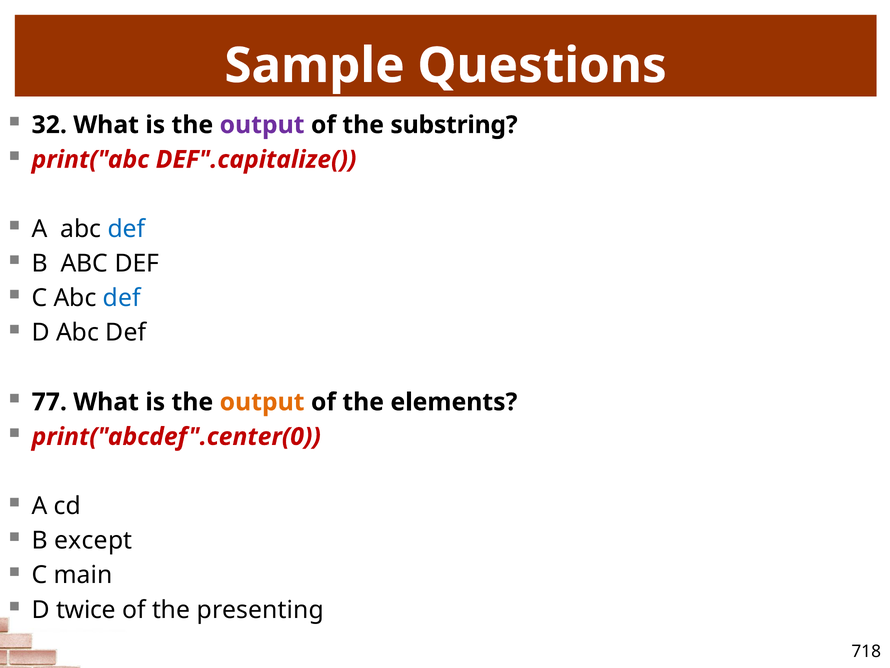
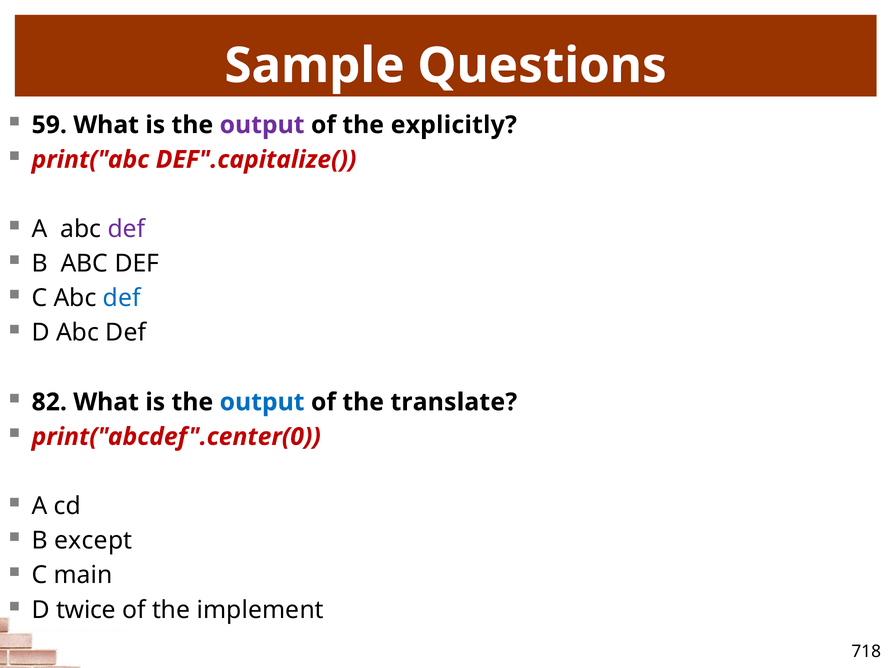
32: 32 -> 59
substring: substring -> explicitly
def at (127, 229) colour: blue -> purple
77: 77 -> 82
output at (262, 402) colour: orange -> blue
elements: elements -> translate
presenting: presenting -> implement
